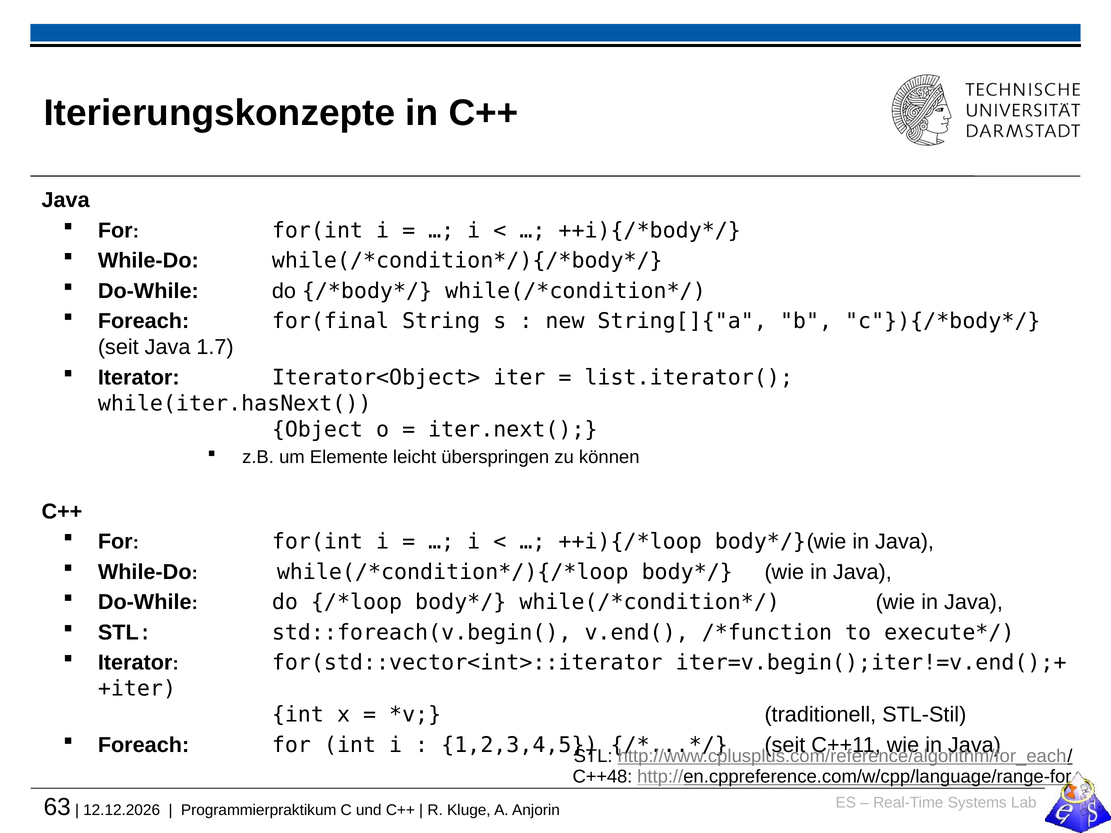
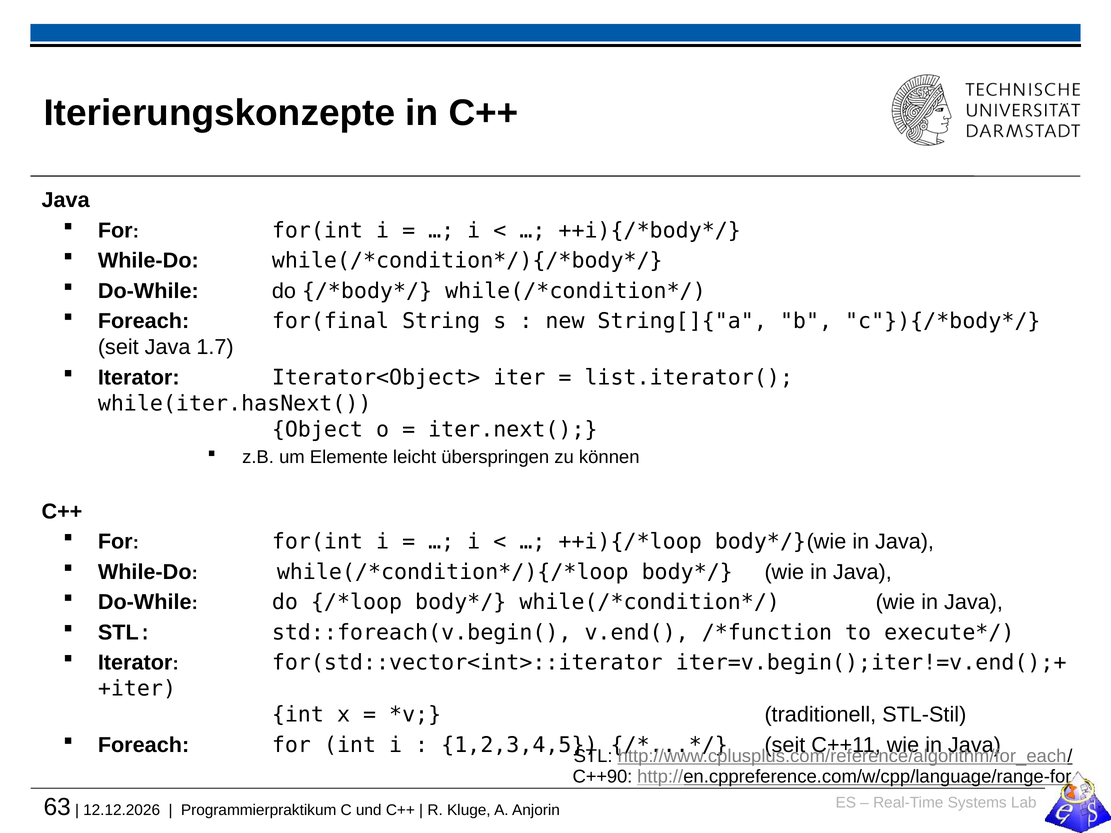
C++48: C++48 -> C++90
